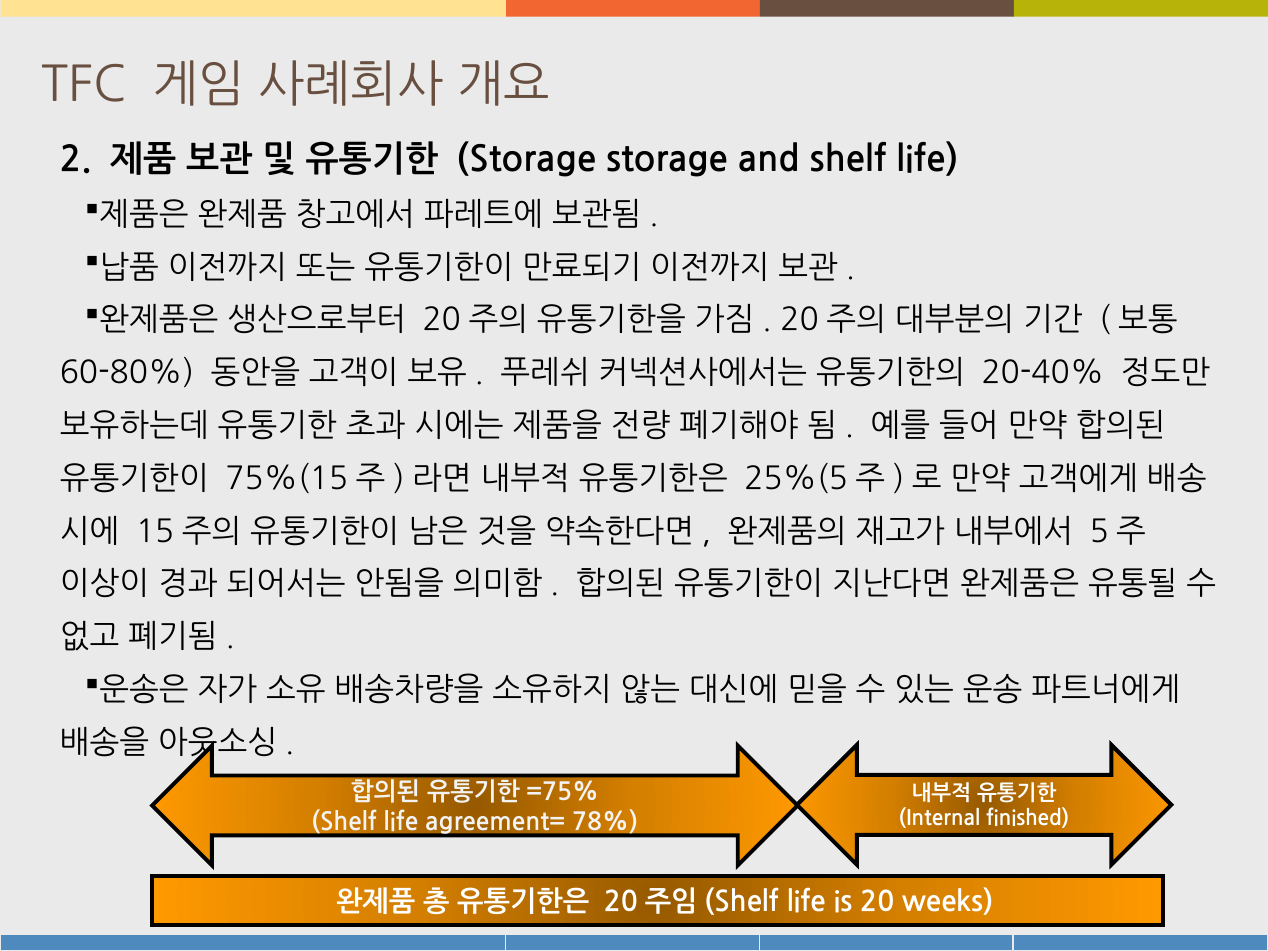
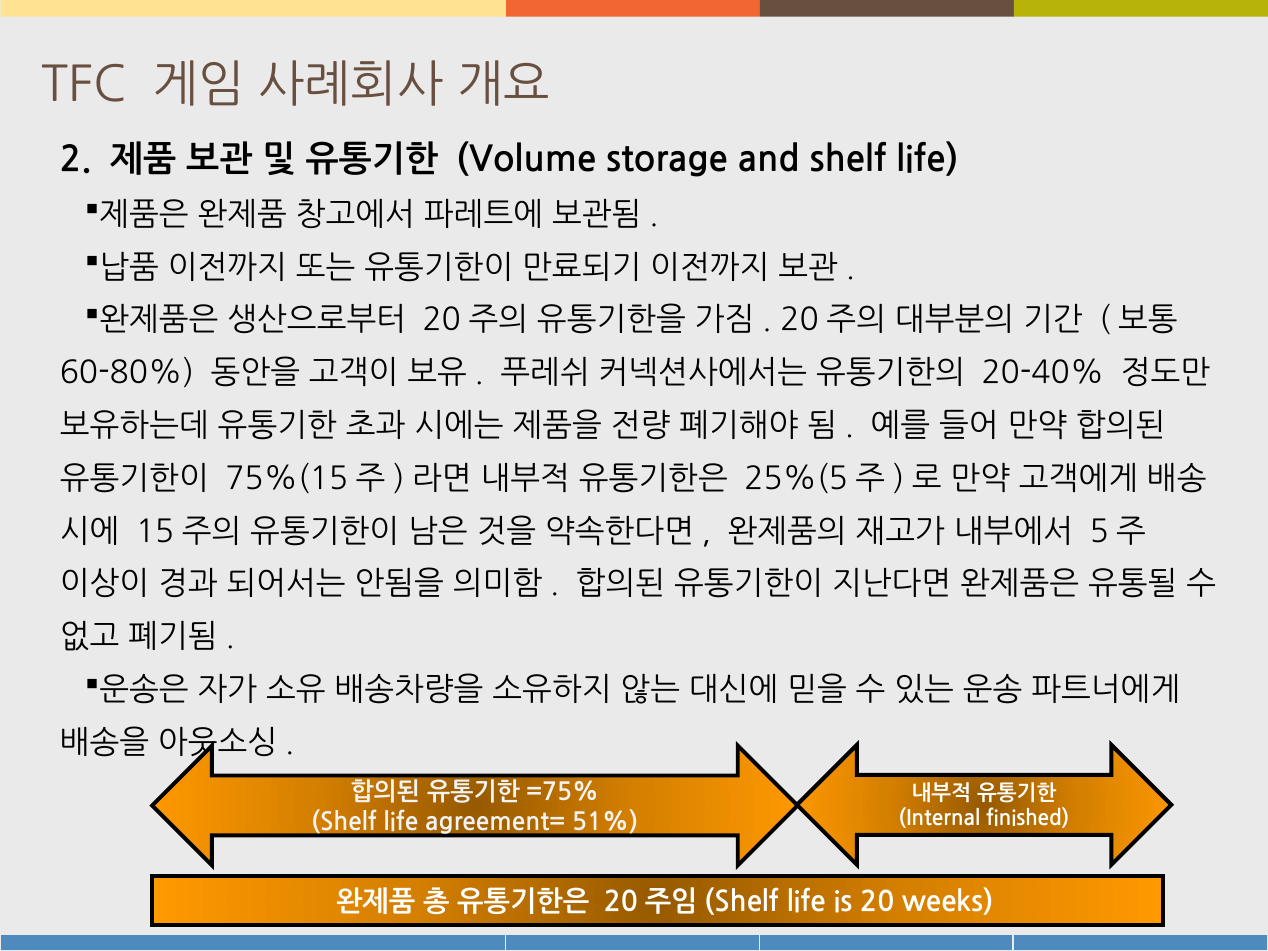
Storage at (526, 160): Storage -> Volume
78%: 78% -> 51%
